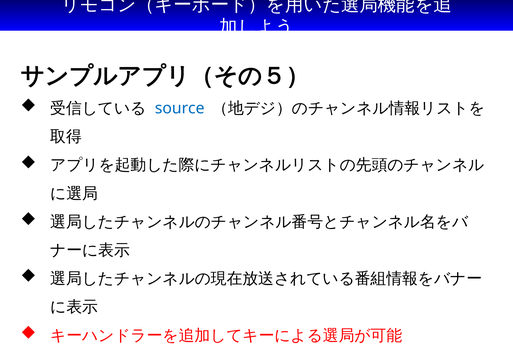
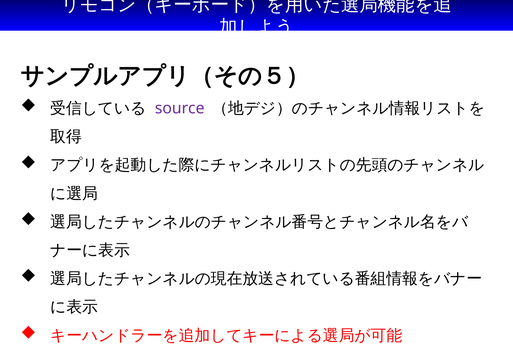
source colour: blue -> purple
